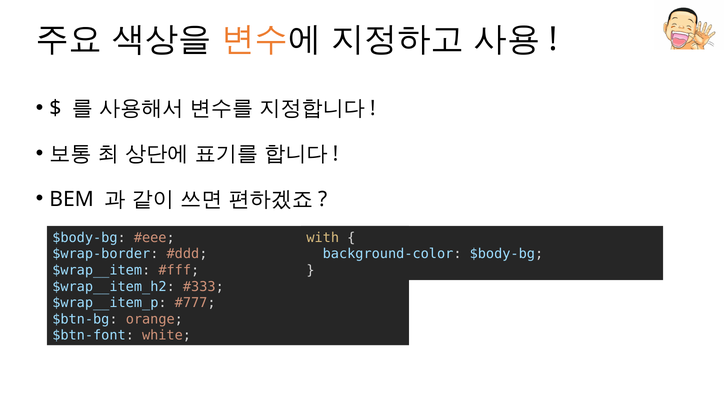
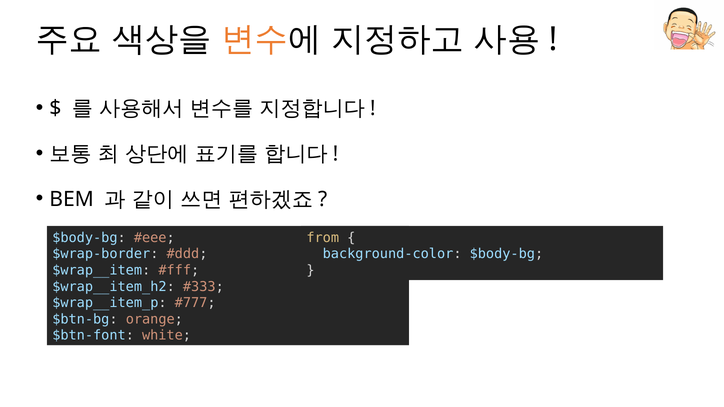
with: with -> from
